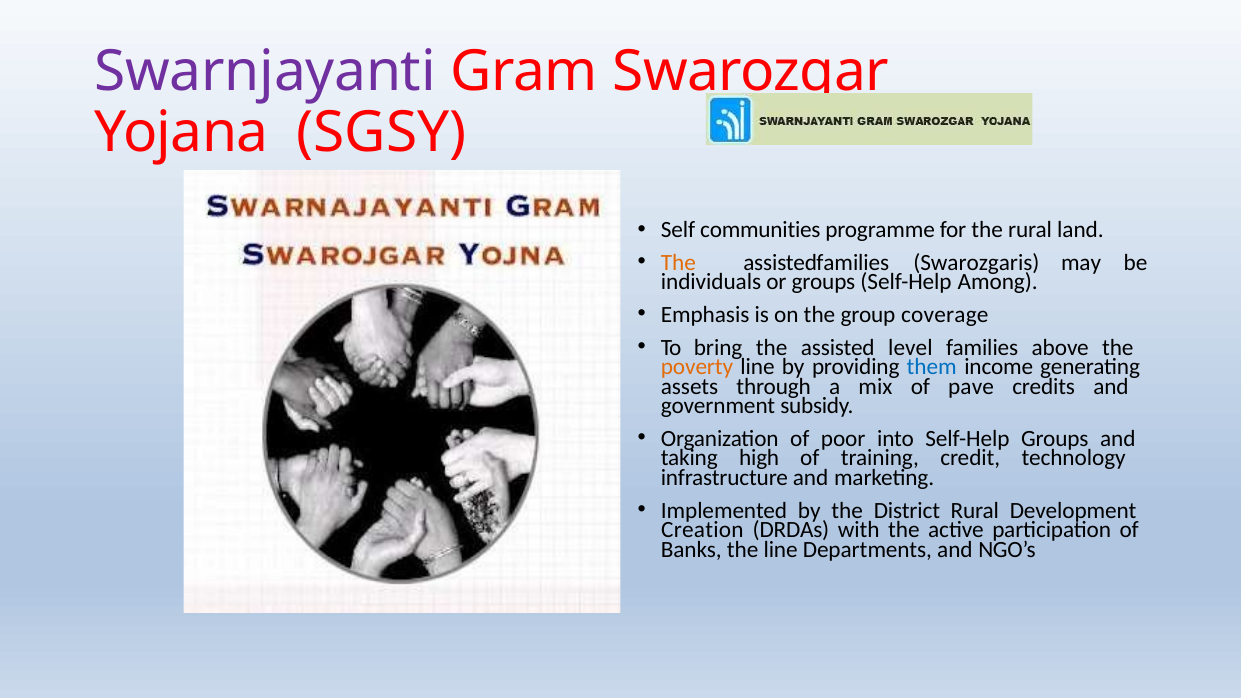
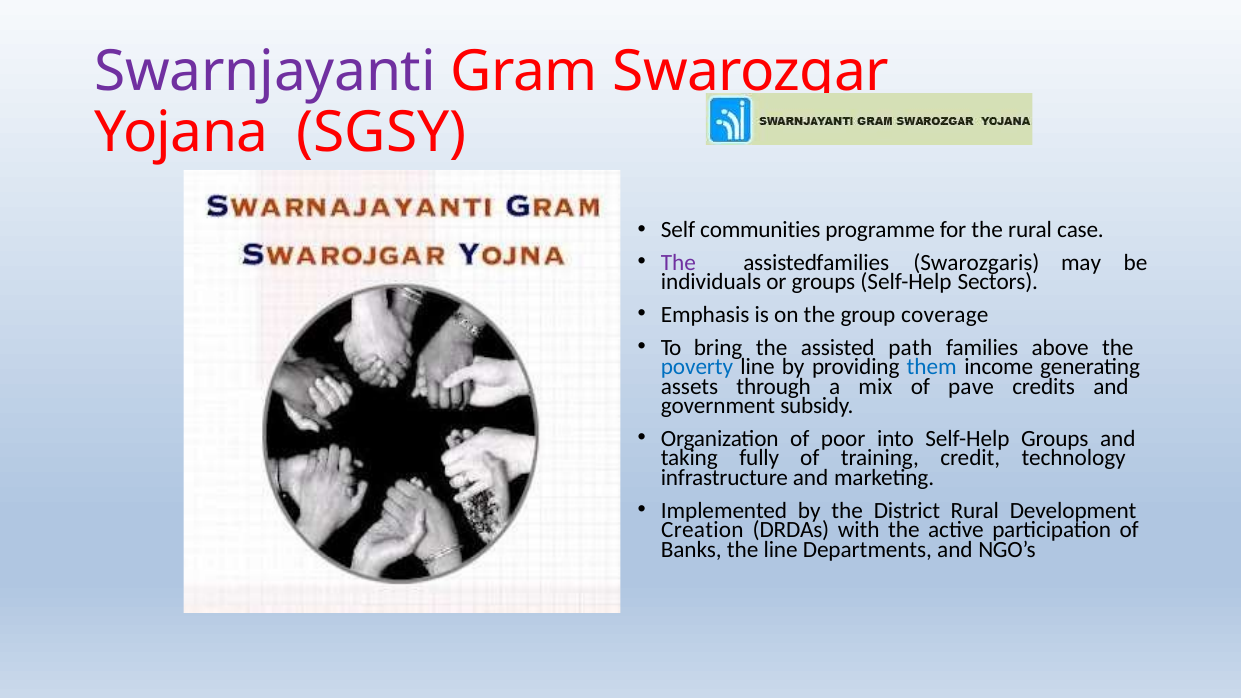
land: land -> case
The at (678, 262) colour: orange -> purple
Among: Among -> Sectors
level: level -> path
poverty colour: orange -> blue
high: high -> fully
